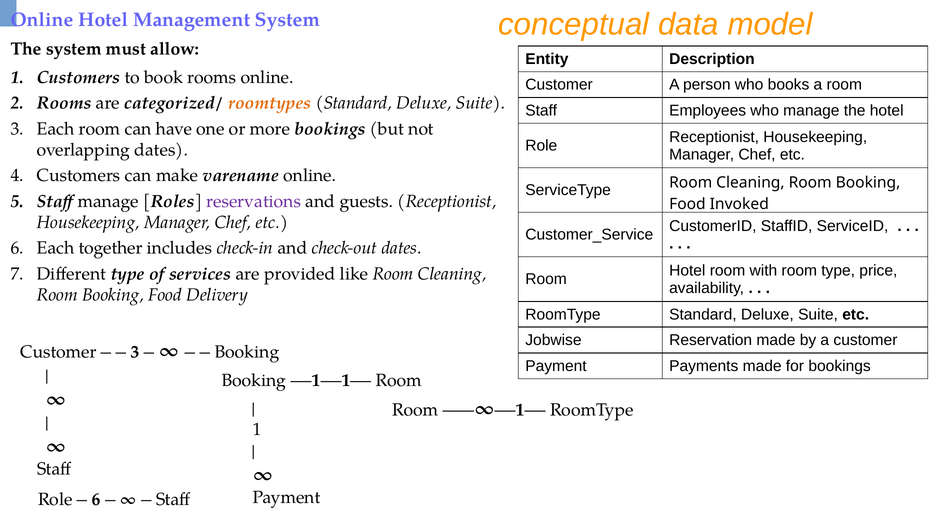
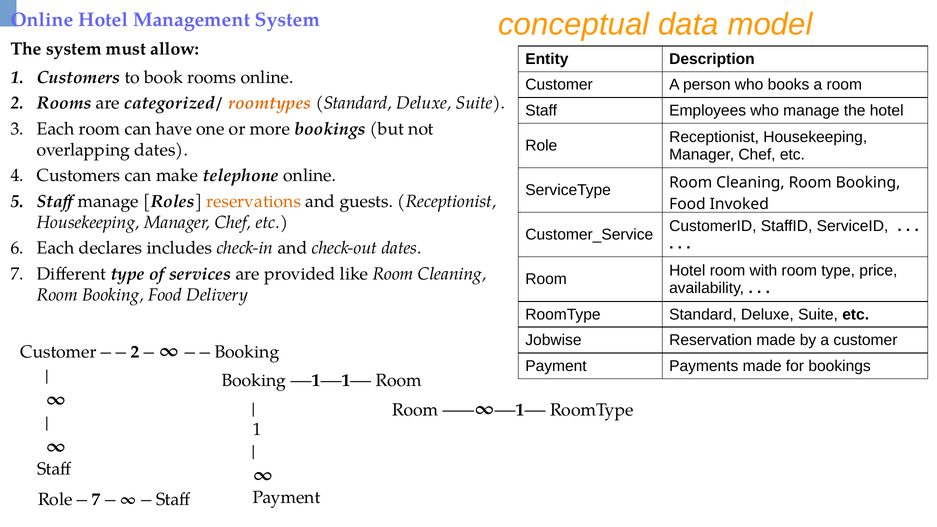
varename: varename -> telephone
reservations colour: purple -> orange
together: together -> declares
3 at (135, 352): 3 -> 2
6 at (96, 499): 6 -> 7
